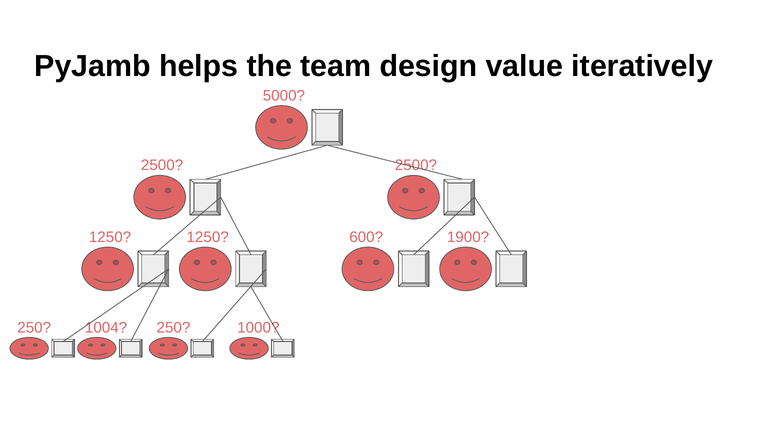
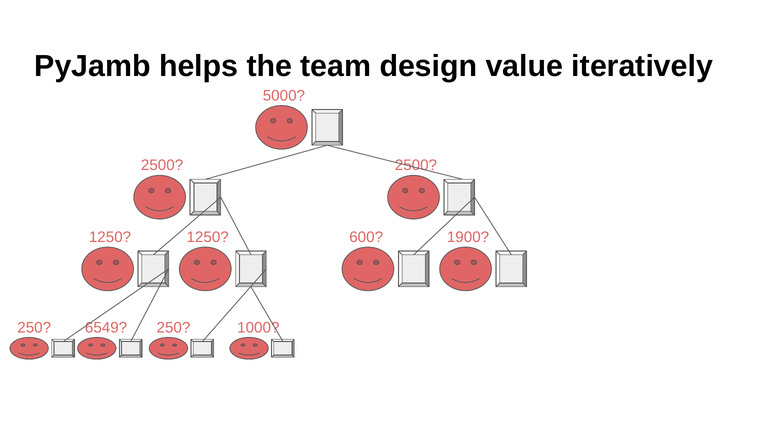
1004: 1004 -> 6549
